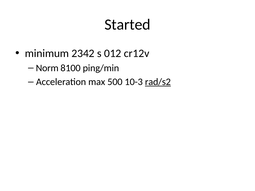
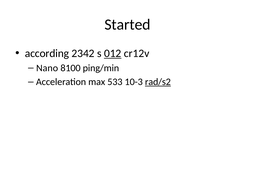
minimum: minimum -> according
012 underline: none -> present
Norm: Norm -> Nano
500: 500 -> 533
